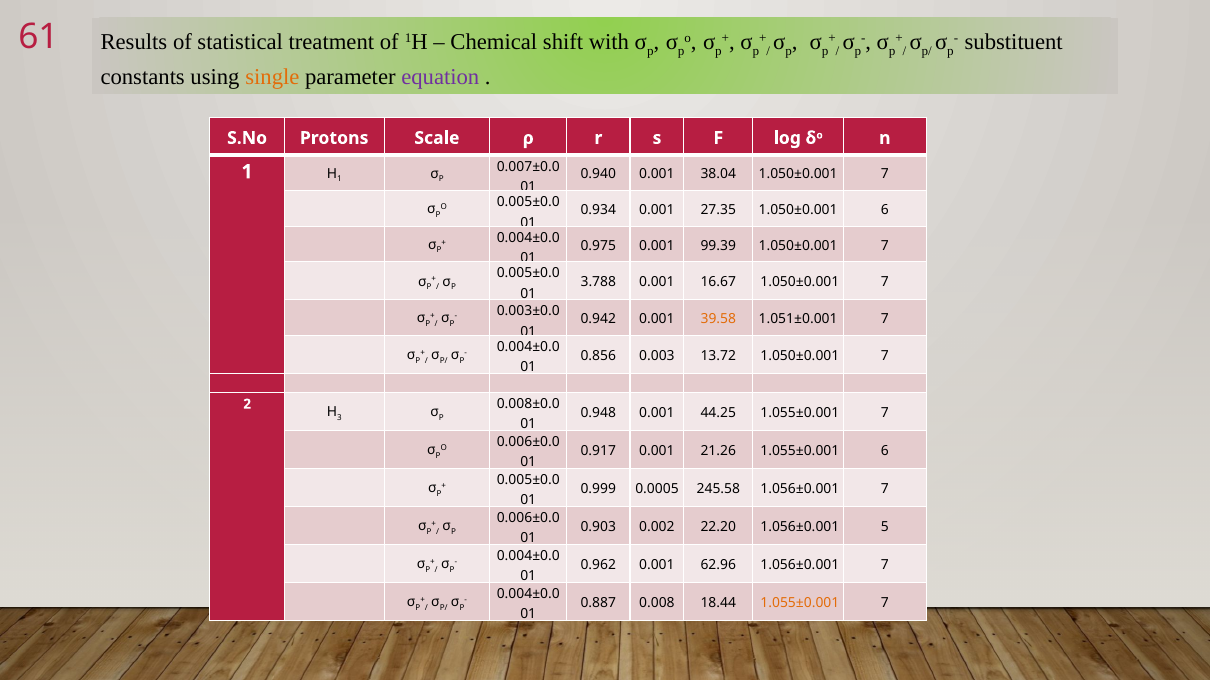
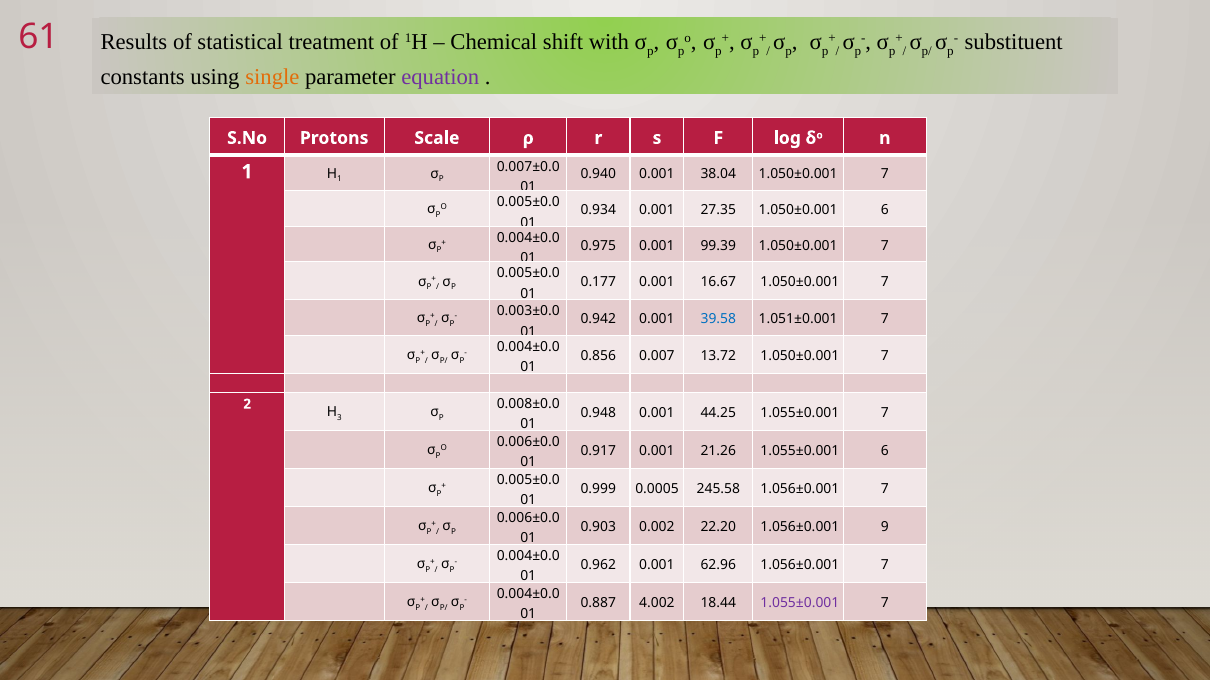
3.788: 3.788 -> 0.177
39.58 colour: orange -> blue
0.003: 0.003 -> 0.007
5: 5 -> 9
0.008: 0.008 -> 4.002
1.055±0.001 at (800, 603) colour: orange -> purple
